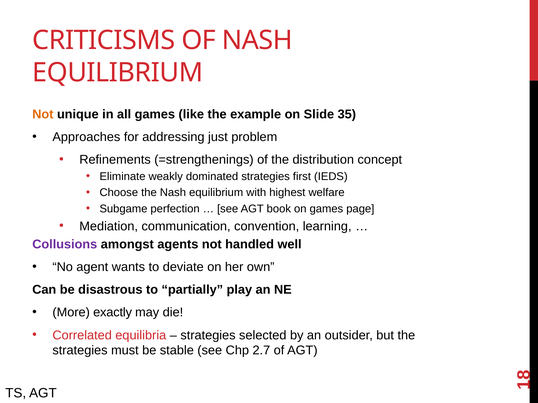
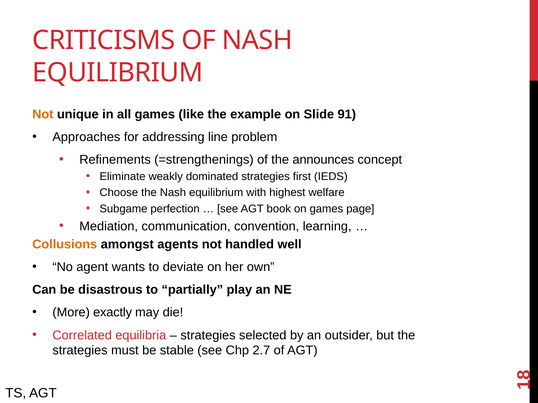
35: 35 -> 91
just: just -> line
distribution: distribution -> announces
Collusions colour: purple -> orange
